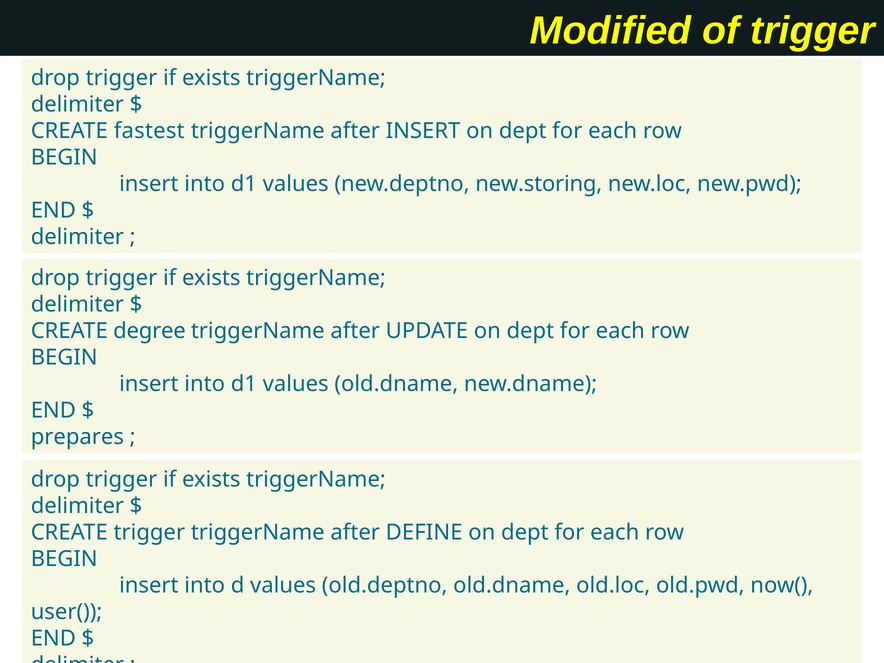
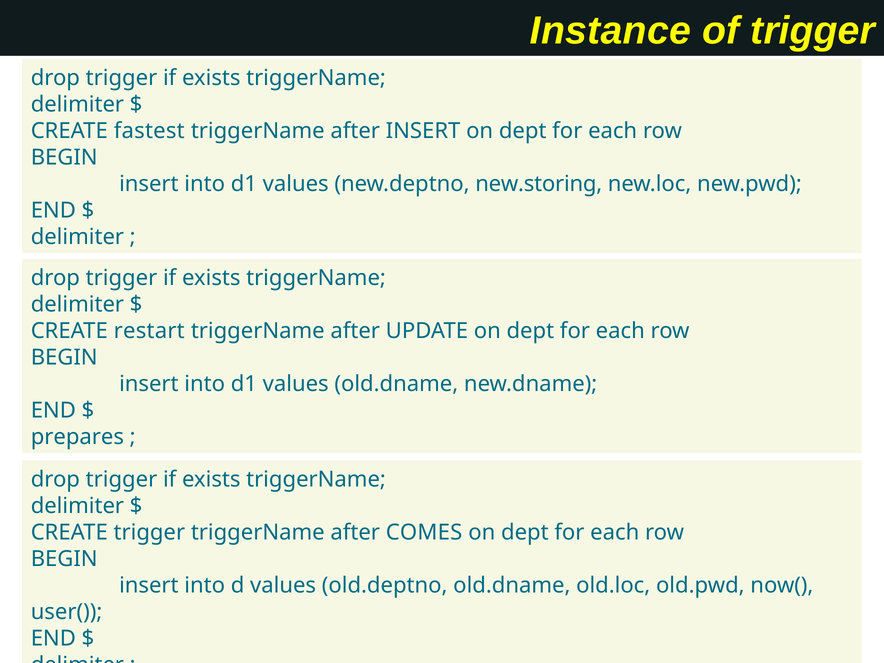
Modified: Modified -> Instance
degree: degree -> restart
DEFINE: DEFINE -> COMES
